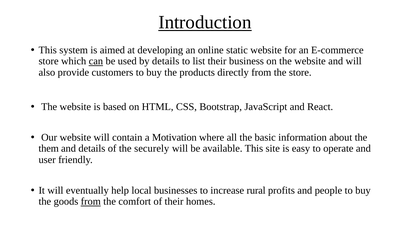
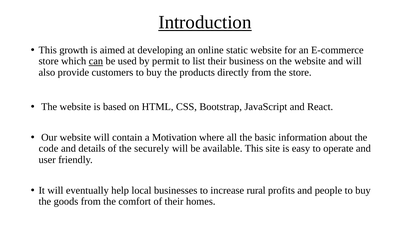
system: system -> growth
by details: details -> permit
them: them -> code
from at (91, 202) underline: present -> none
